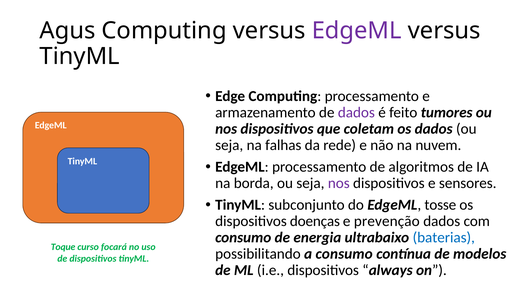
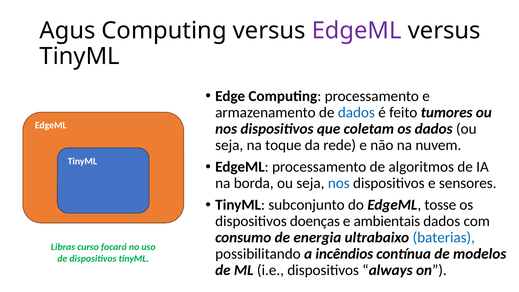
dados at (356, 113) colour: purple -> blue
falhas: falhas -> toque
nos at (339, 183) colour: purple -> blue
prevenção: prevenção -> ambientais
Toque: Toque -> Libras
a consumo: consumo -> incêndios
